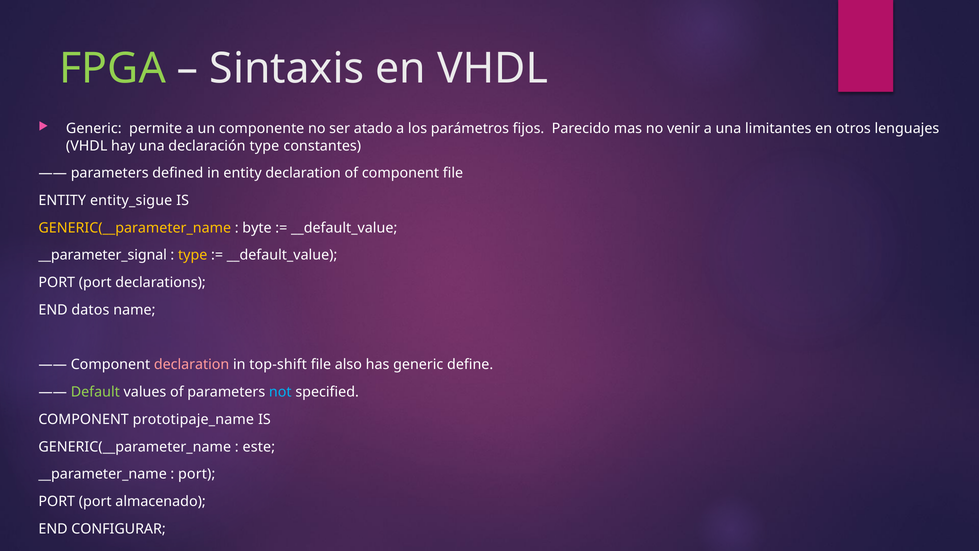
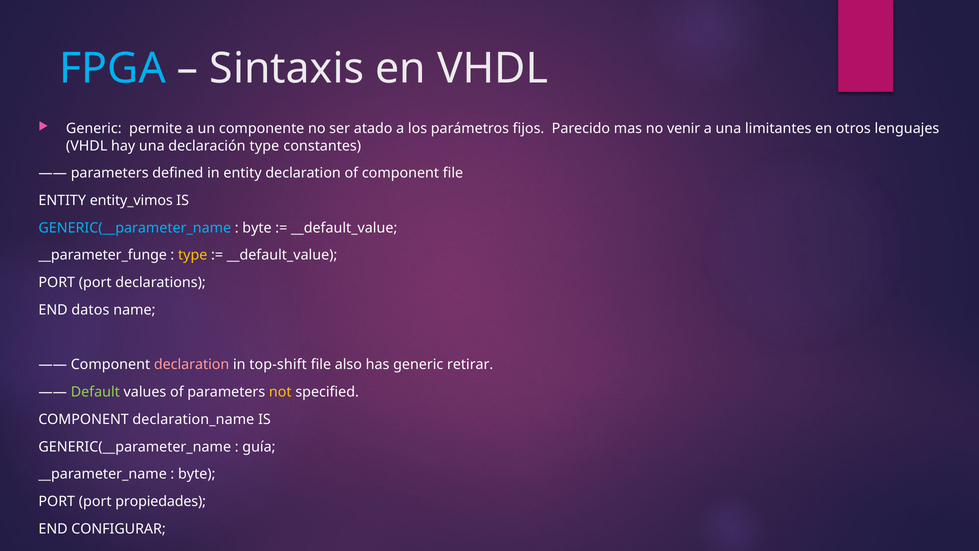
FPGA colour: light green -> light blue
entity_sigue: entity_sigue -> entity_vimos
GENERIC(__parameter_name at (135, 228) colour: yellow -> light blue
__parameter_signal: __parameter_signal -> __parameter_funge
define: define -> retirar
not colour: light blue -> yellow
prototipaje_name: prototipaje_name -> declaration_name
este: este -> guía
port at (197, 474): port -> byte
almacenado: almacenado -> propiedades
